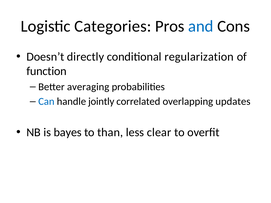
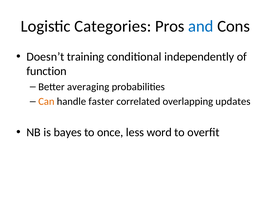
directly: directly -> training
regularization: regularization -> independently
Can colour: blue -> orange
jointly: jointly -> faster
than: than -> once
clear: clear -> word
